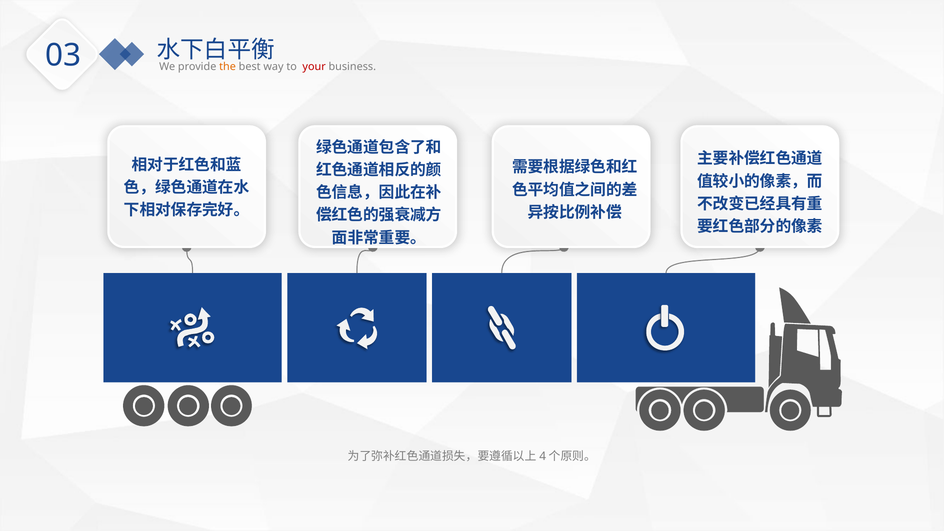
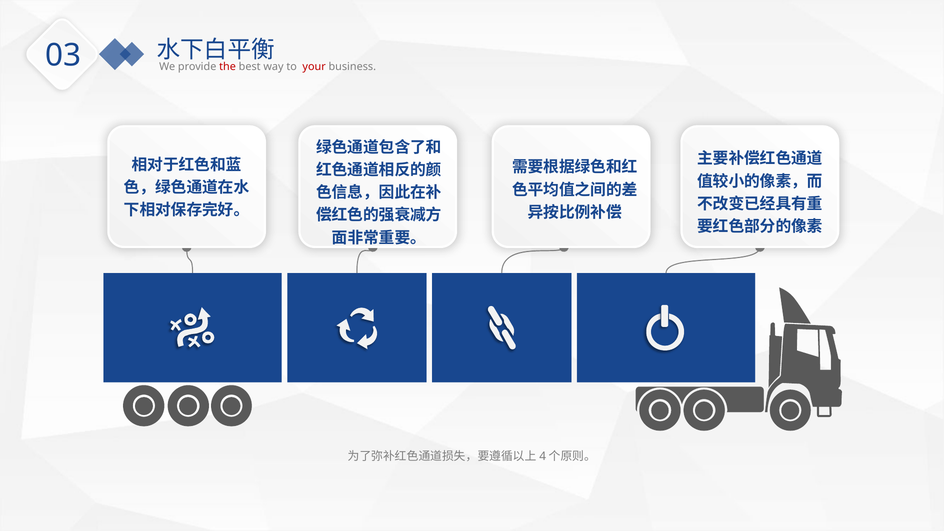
the colour: orange -> red
